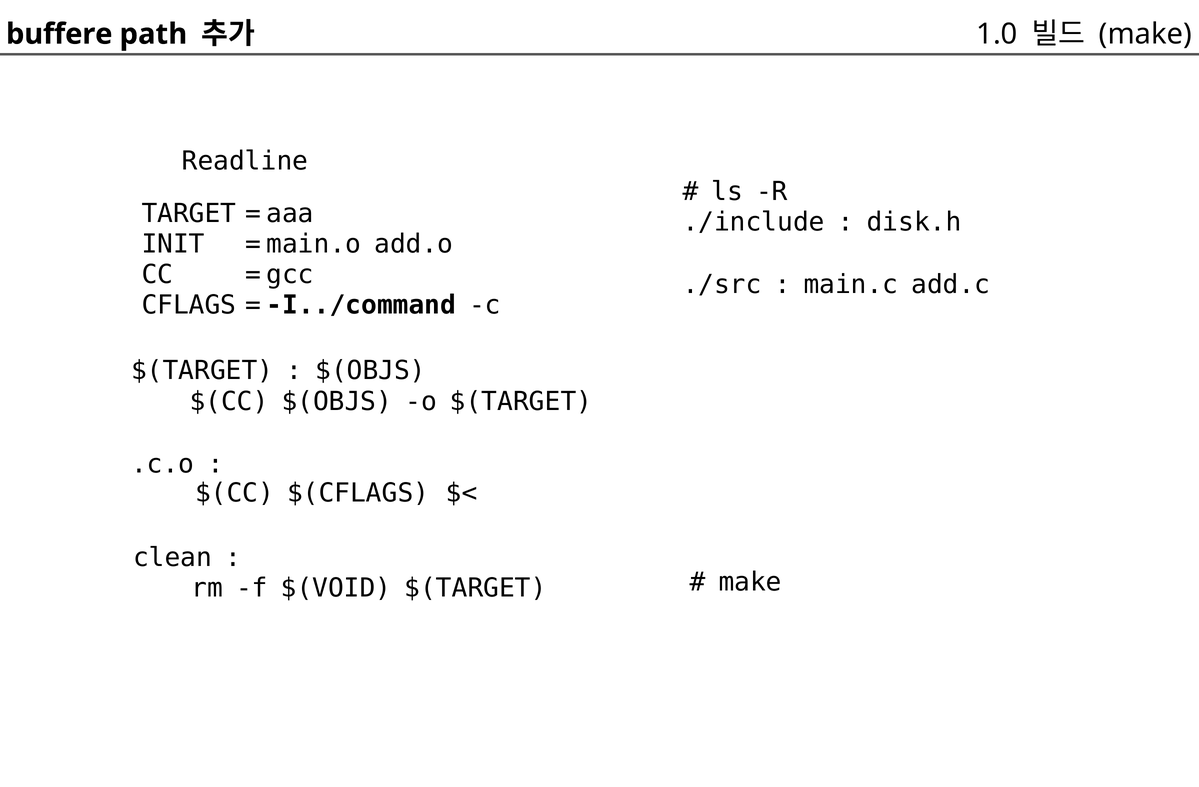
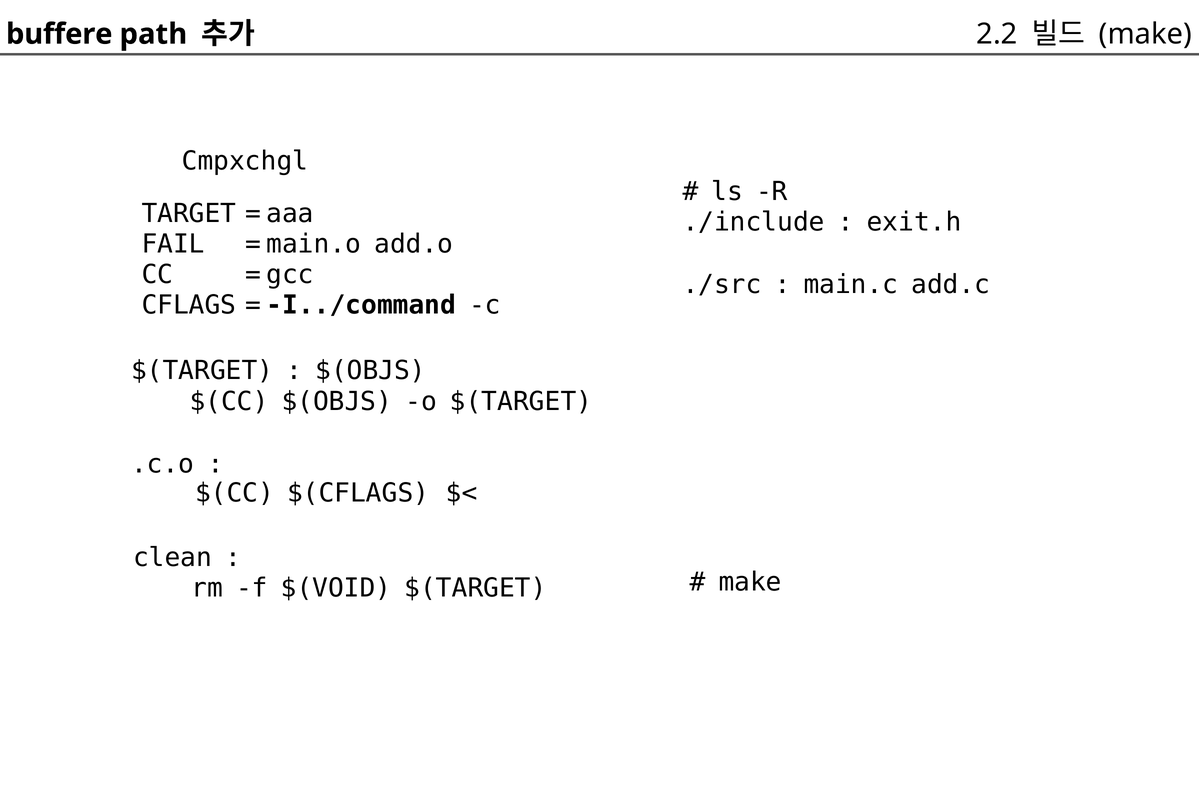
1.0: 1.0 -> 2.2
Readline: Readline -> Cmpxchgl
disk.h: disk.h -> exit.h
INIT: INIT -> FAIL
